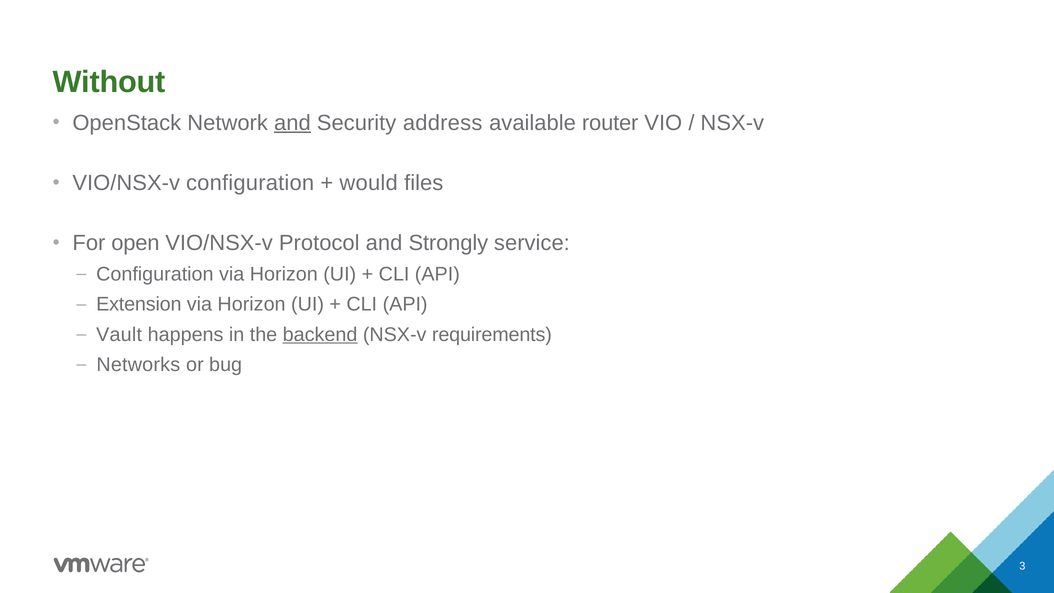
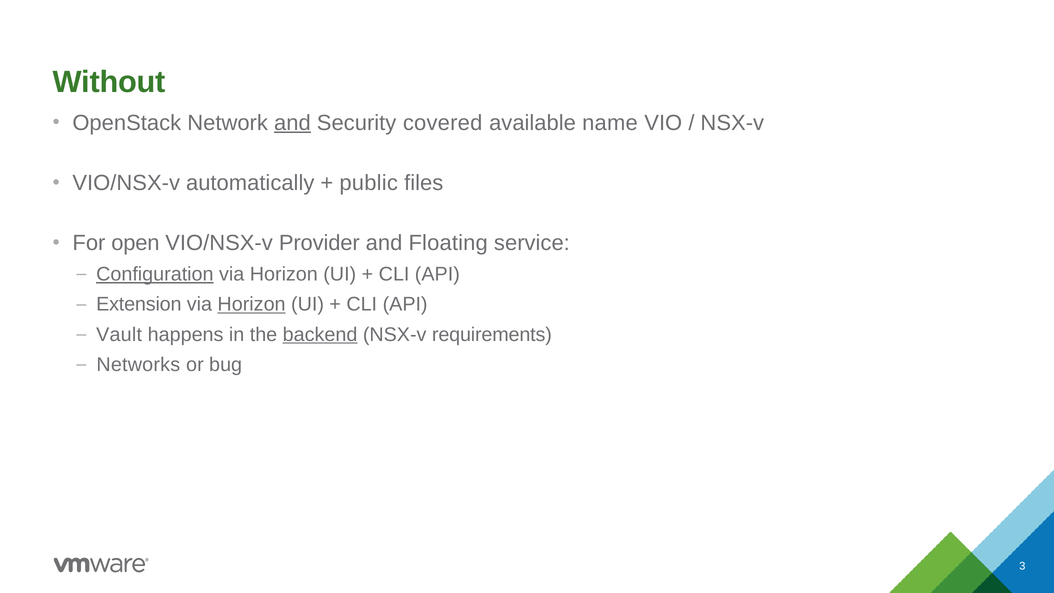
address: address -> covered
router: router -> name
VIO/NSX-v configuration: configuration -> automatically
would: would -> public
Protocol: Protocol -> Provider
Strongly: Strongly -> Floating
Configuration at (155, 274) underline: none -> present
Horizon at (252, 304) underline: none -> present
